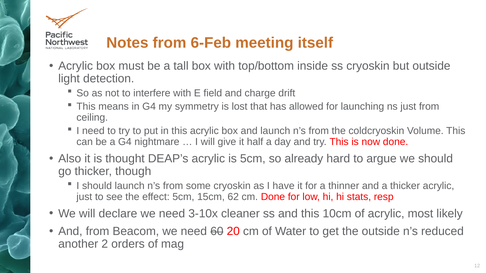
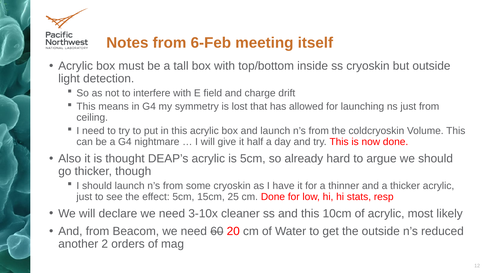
62: 62 -> 25
